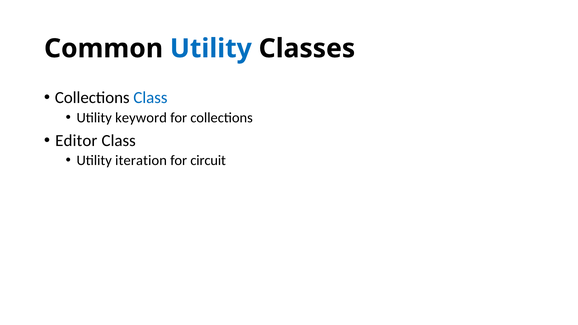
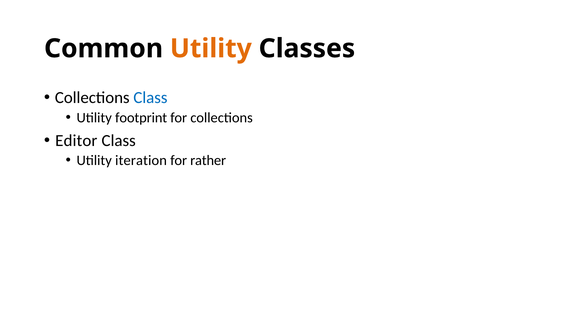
Utility at (211, 49) colour: blue -> orange
keyword: keyword -> footprint
circuit: circuit -> rather
